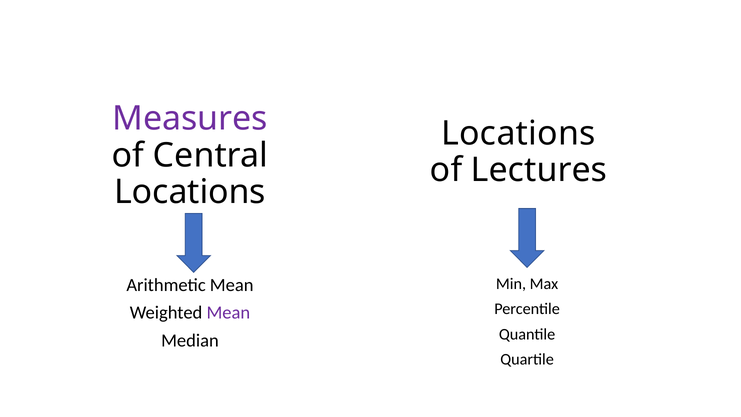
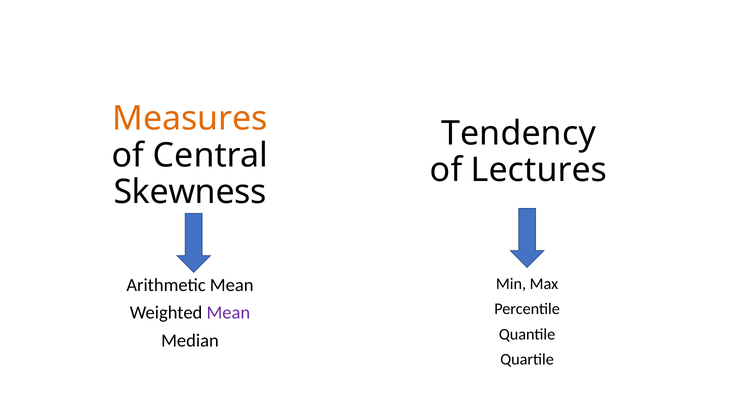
Measures colour: purple -> orange
Locations at (518, 133): Locations -> Tendency
Locations at (190, 192): Locations -> Skewness
